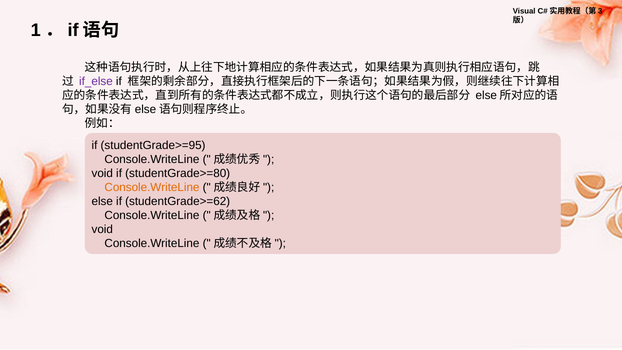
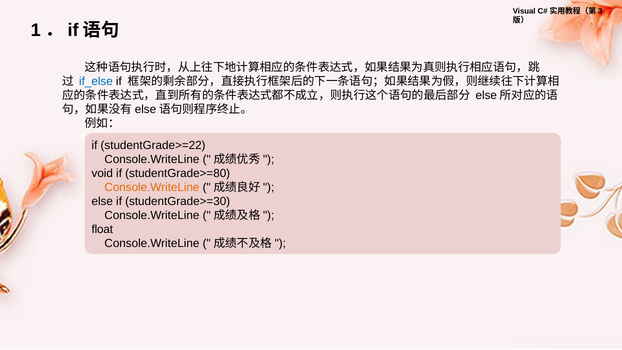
if_else colour: purple -> blue
studentGrade>=95: studentGrade>=95 -> studentGrade>=22
studentGrade>=62: studentGrade>=62 -> studentGrade>=30
void at (102, 229): void -> float
